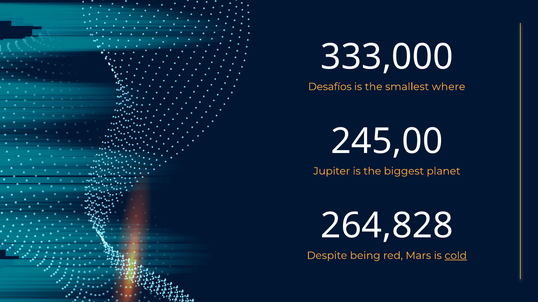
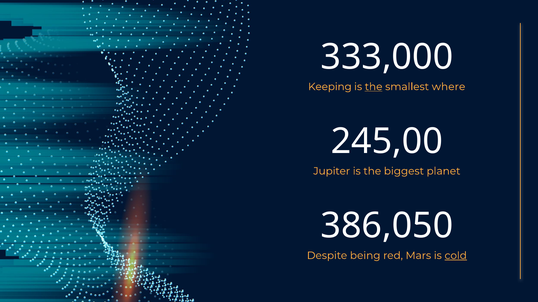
Desafíos: Desafíos -> Keeping
the at (374, 87) underline: none -> present
264,828: 264,828 -> 386,050
